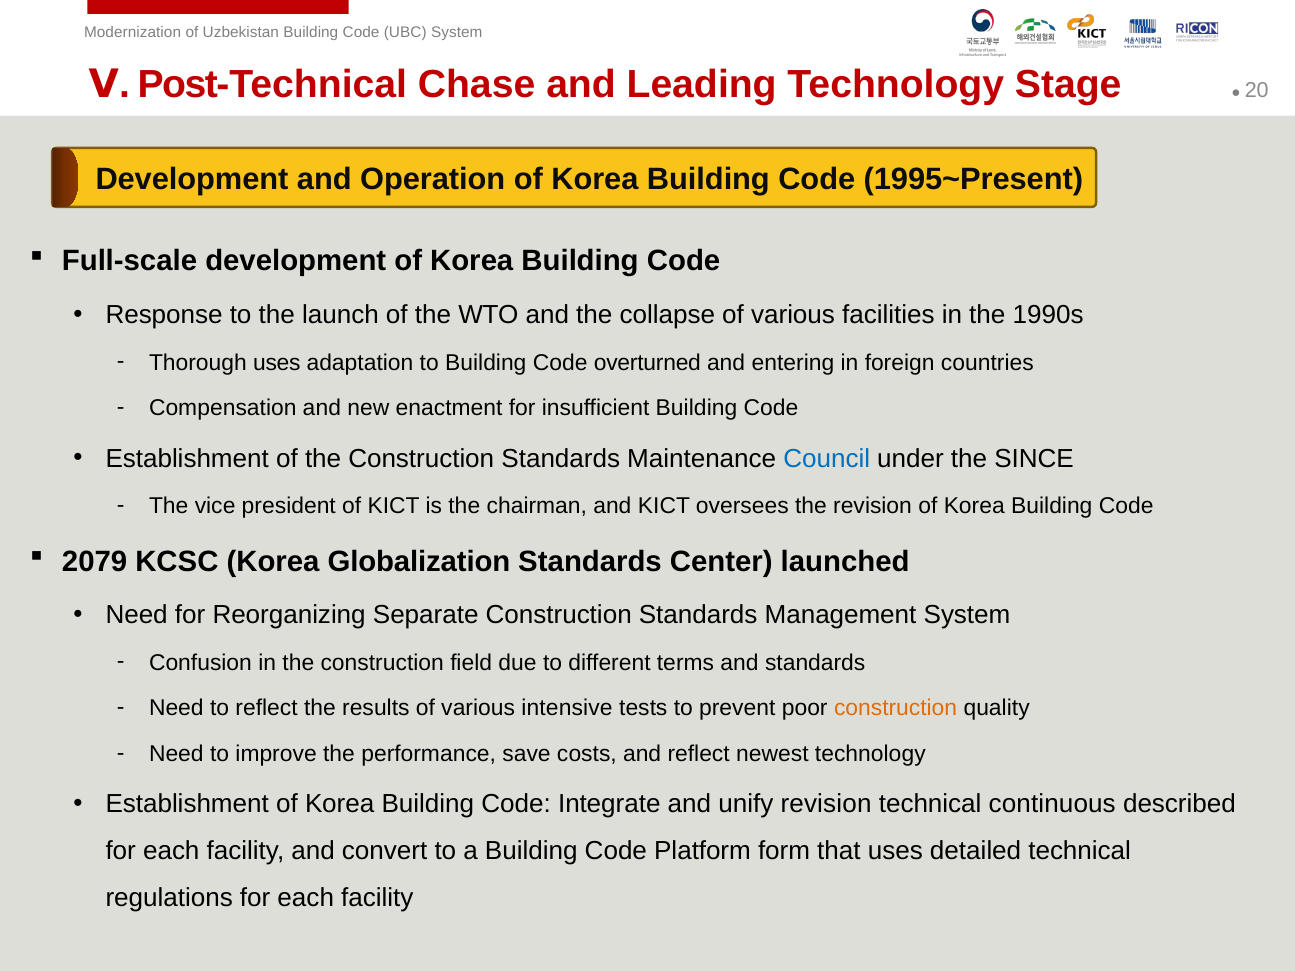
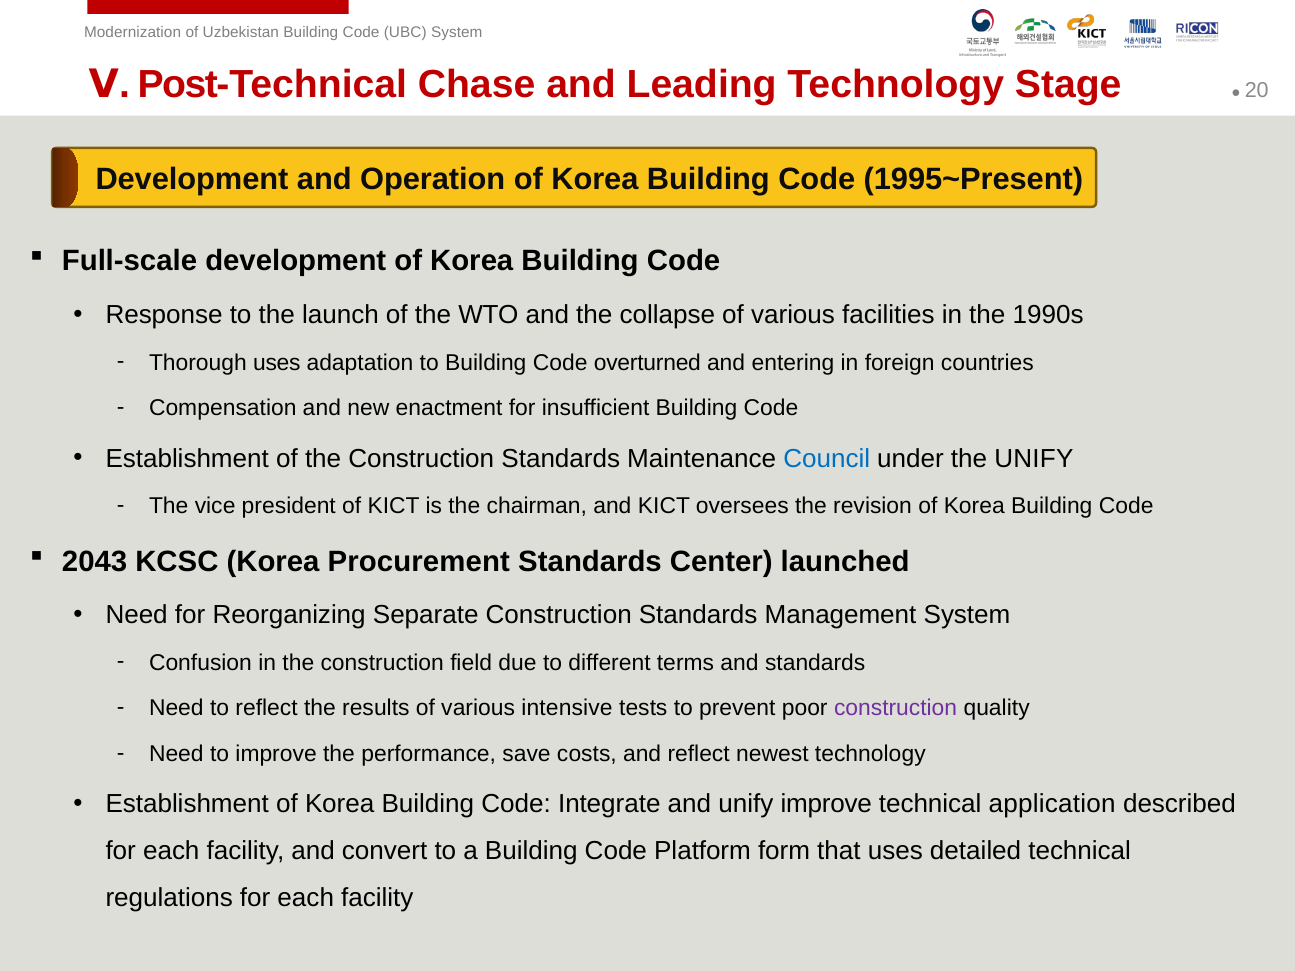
the SINCE: SINCE -> UNIFY
2079: 2079 -> 2043
Globalization: Globalization -> Procurement
construction at (896, 708) colour: orange -> purple
unify revision: revision -> improve
continuous: continuous -> application
